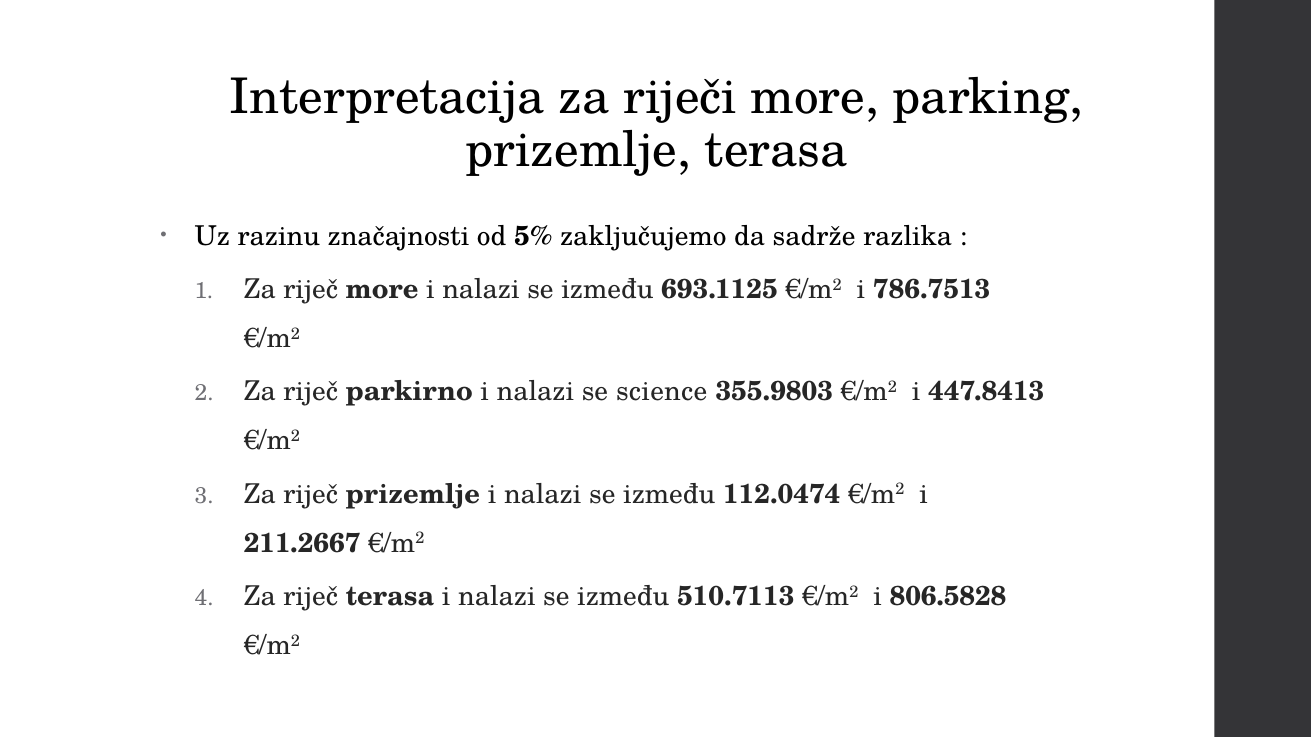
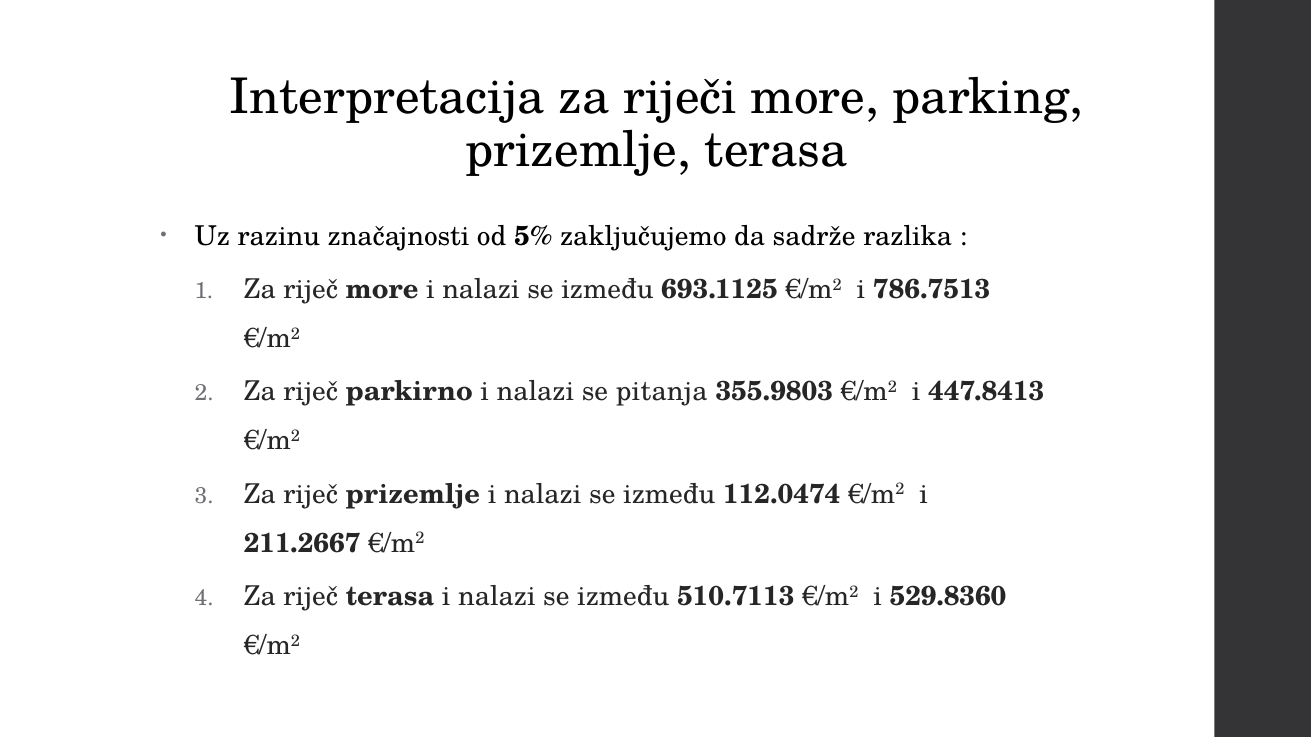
science: science -> pitanja
806.5828: 806.5828 -> 529.8360
